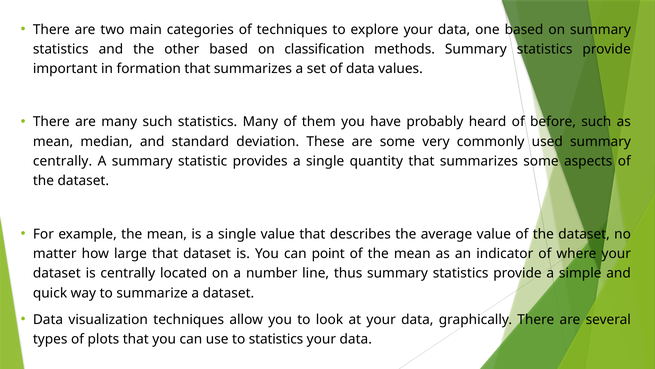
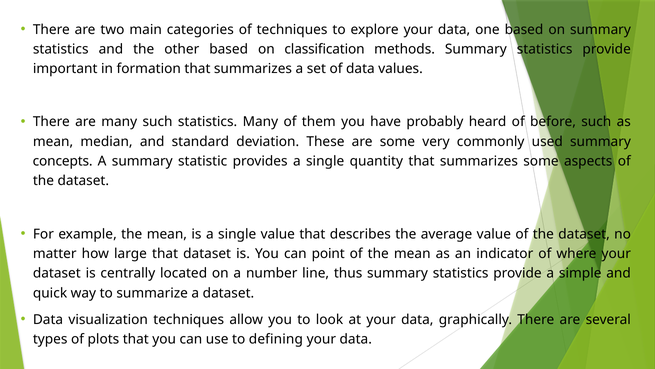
centrally at (63, 161): centrally -> concepts
to statistics: statistics -> defining
